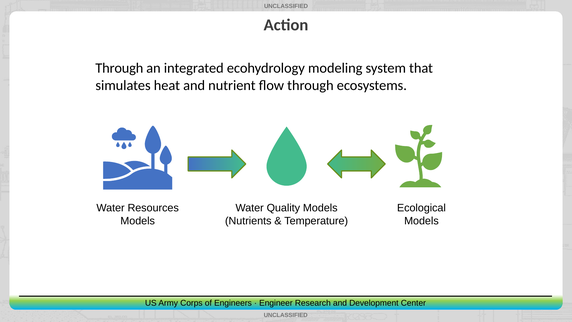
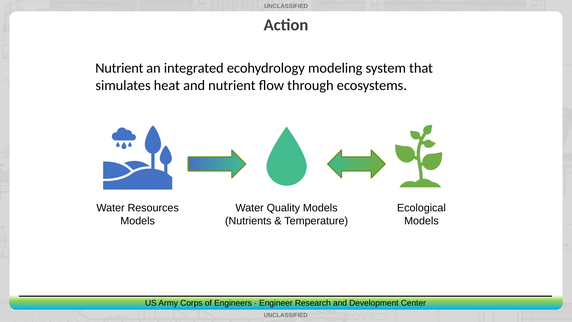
Through at (119, 68): Through -> Nutrient
